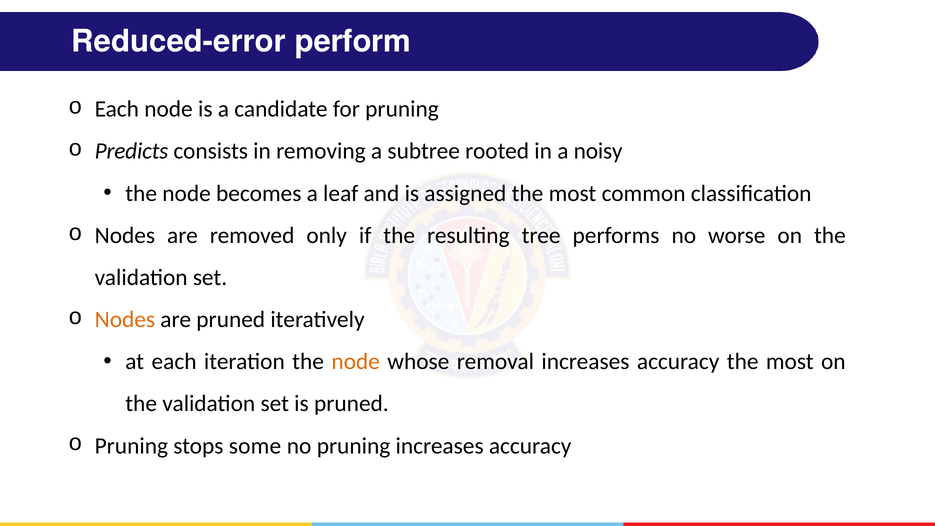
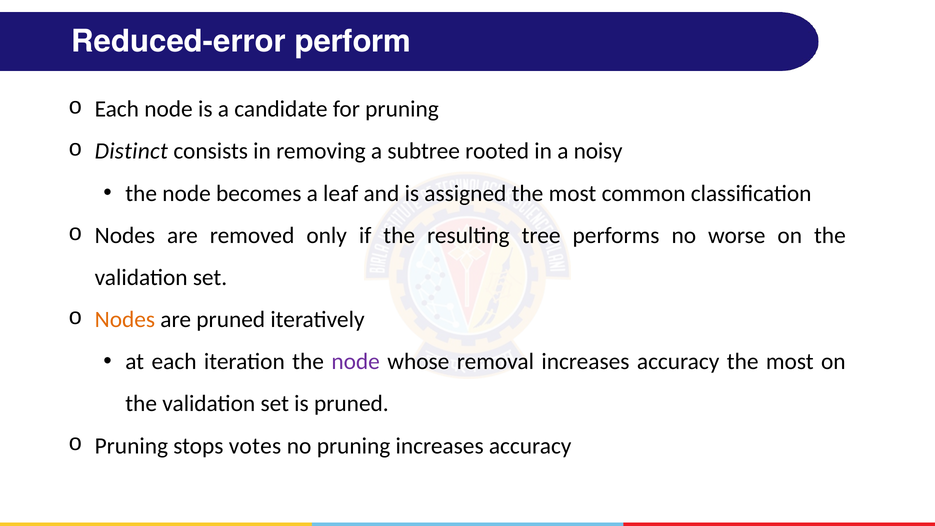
Predicts: Predicts -> Distinct
node at (356, 362) colour: orange -> purple
some: some -> votes
